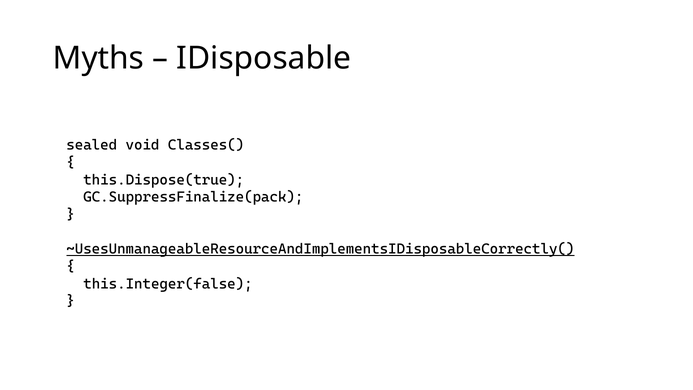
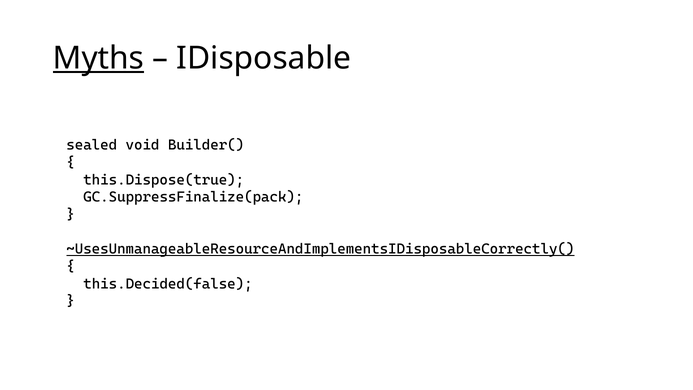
Myths underline: none -> present
Classes(: Classes( -> Builder(
this.Integer(false: this.Integer(false -> this.Decided(false
